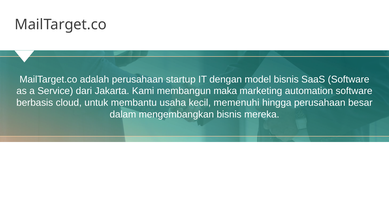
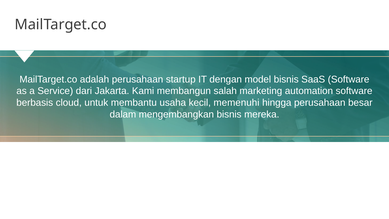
maka: maka -> salah
